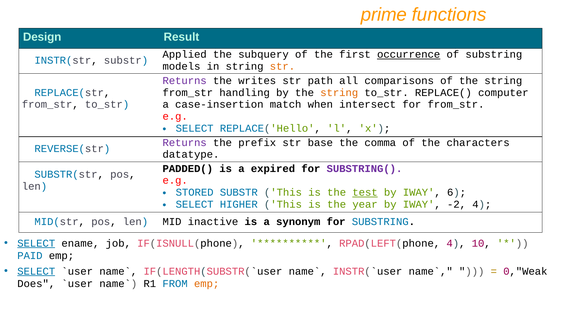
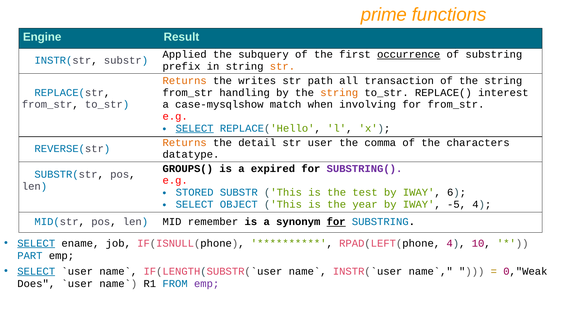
Design: Design -> Engine
models: models -> prefix
Returns at (185, 81) colour: purple -> orange
comparisons: comparisons -> transaction
computer: computer -> interest
case-insertion: case-insertion -> case-mysqlshow
intersect: intersect -> involving
SELECT at (195, 129) underline: none -> present
Returns at (185, 143) colour: purple -> orange
prefix: prefix -> detail
base: base -> user
PADDED(: PADDED( -> GROUPS(
test underline: present -> none
HIGHER: HIGHER -> OBJECT
-2: -2 -> -5
inactive: inactive -> remember
for at (336, 222) underline: none -> present
PAID: PAID -> PART
emp at (207, 284) colour: orange -> purple
